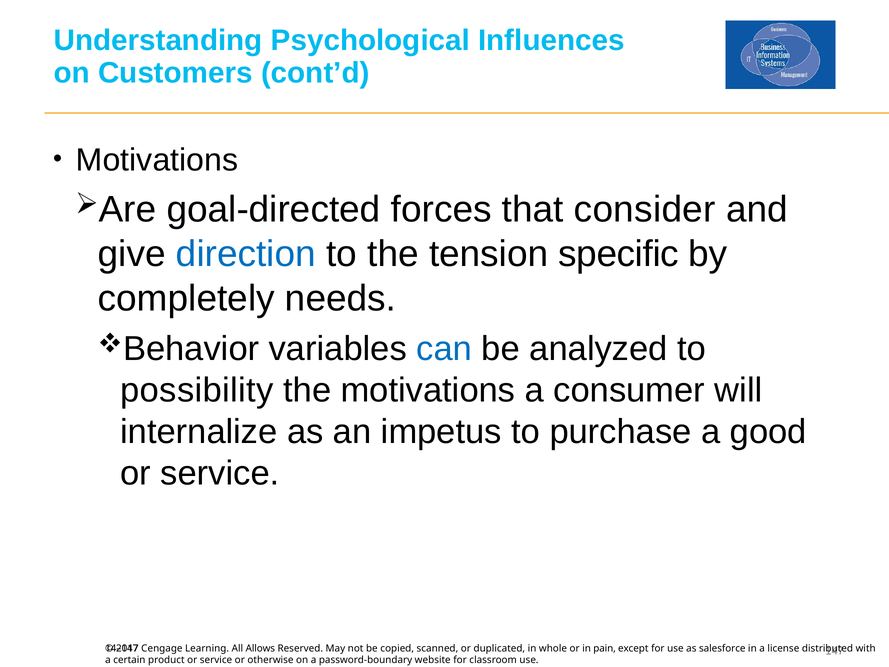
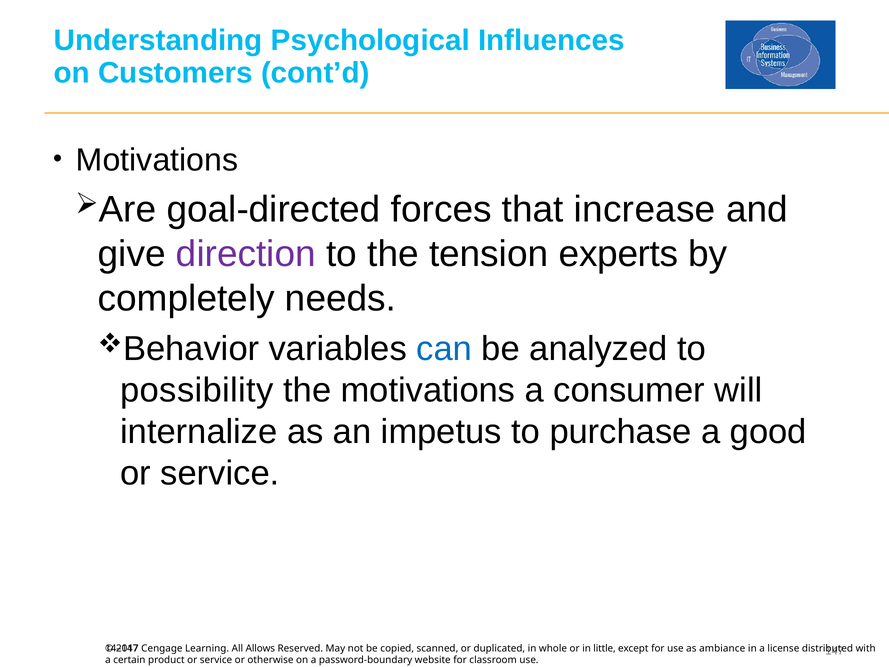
consider: consider -> increase
direction colour: blue -> purple
specific: specific -> experts
pain: pain -> little
salesforce: salesforce -> ambiance
